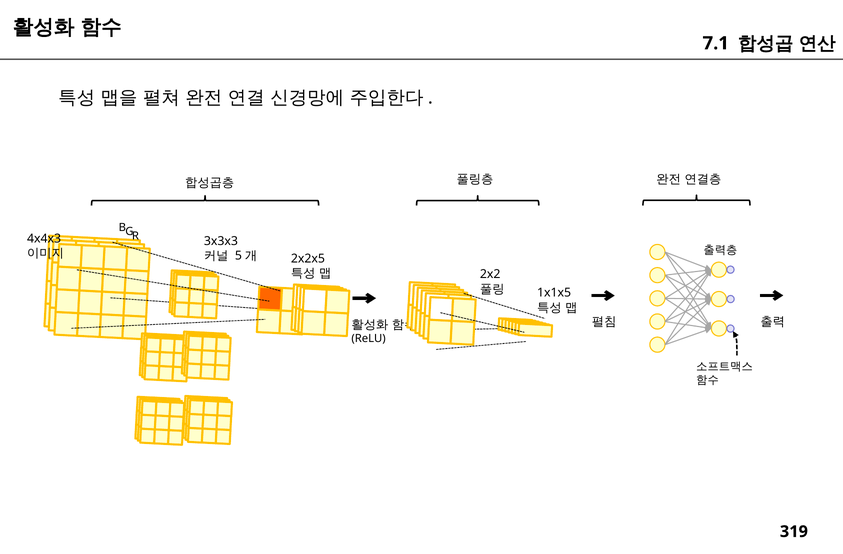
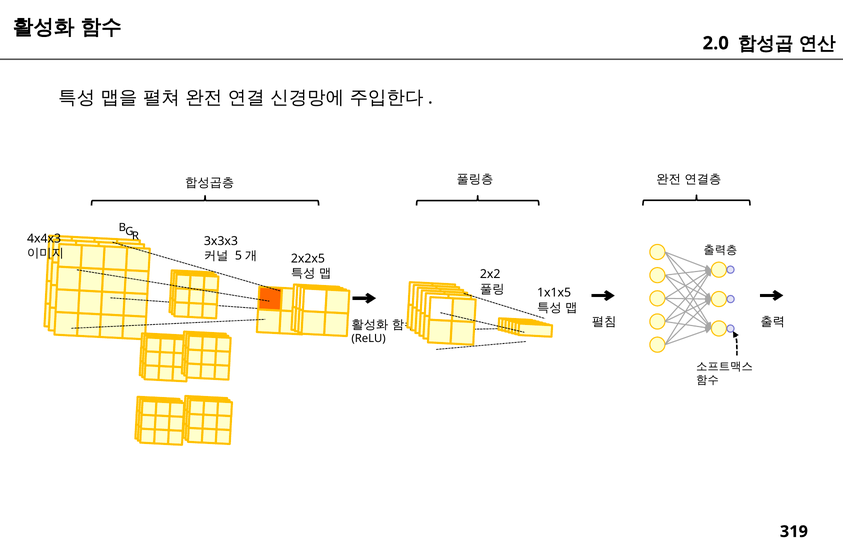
7.1: 7.1 -> 2.0
